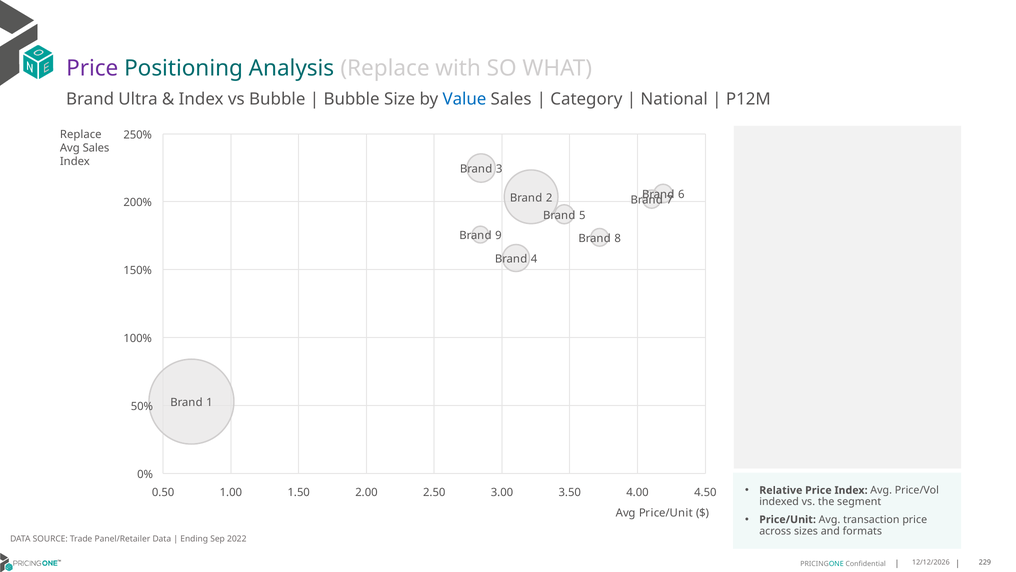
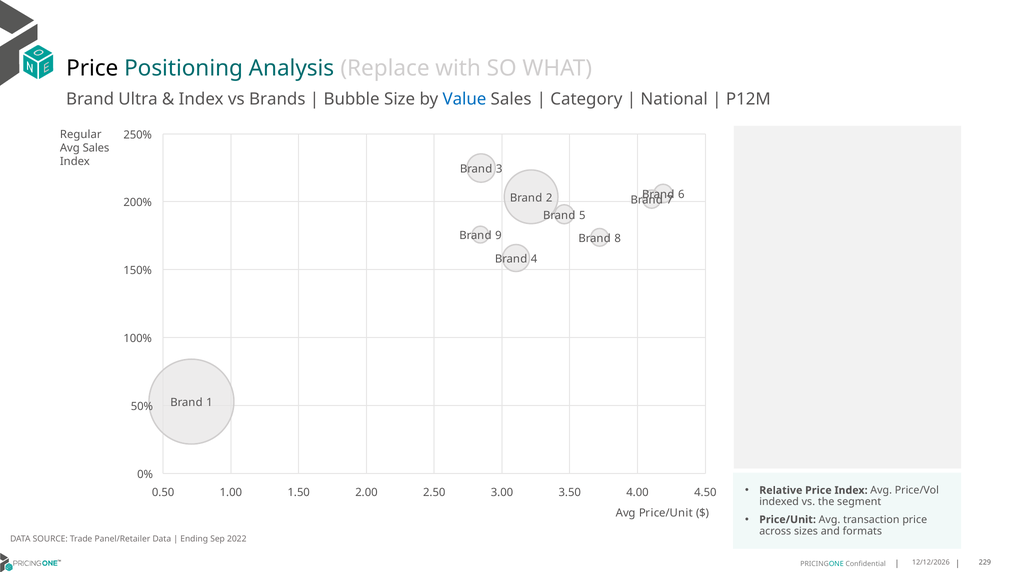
Price at (92, 68) colour: purple -> black
vs Bubble: Bubble -> Brands
Replace at (81, 134): Replace -> Regular
